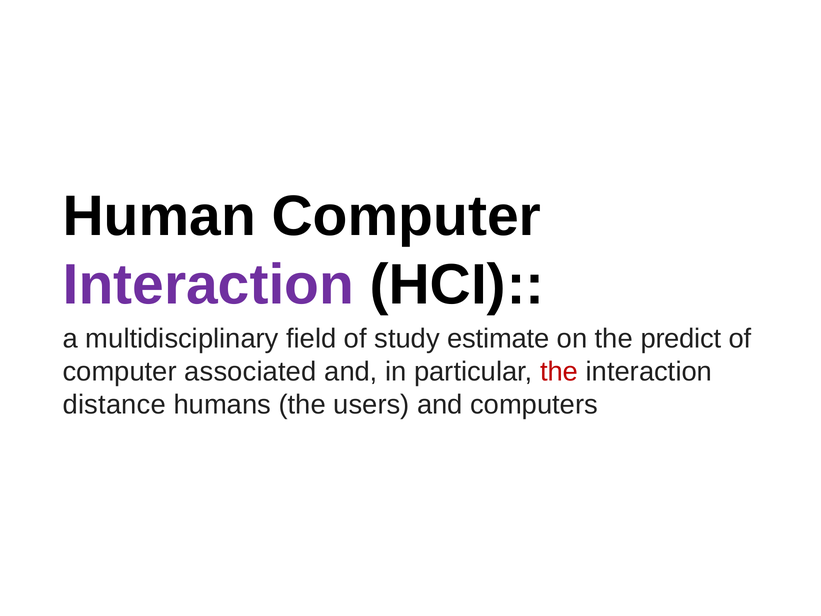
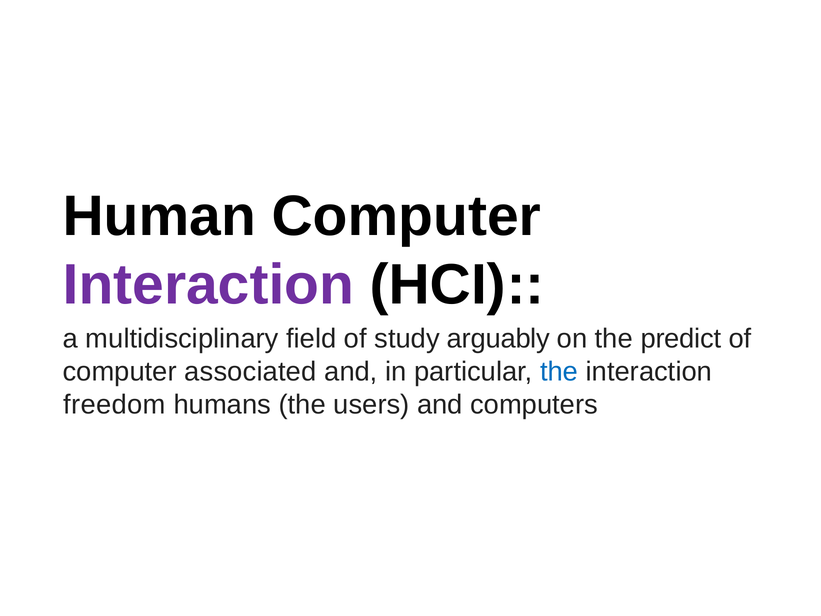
estimate: estimate -> arguably
the at (559, 372) colour: red -> blue
distance: distance -> freedom
